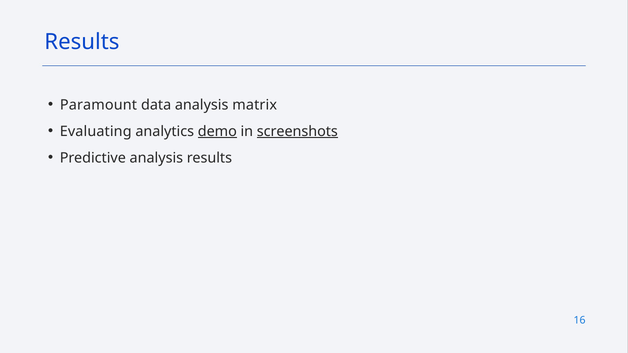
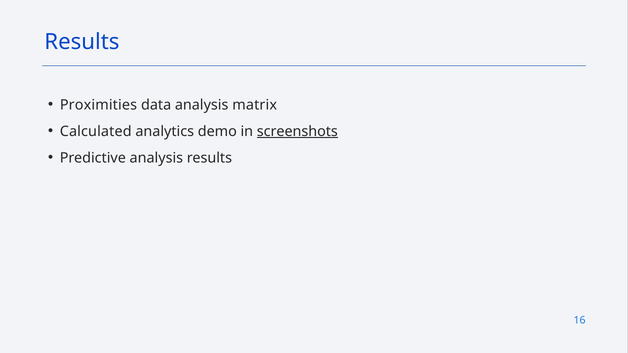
Paramount: Paramount -> Proximities
Evaluating: Evaluating -> Calculated
demo underline: present -> none
